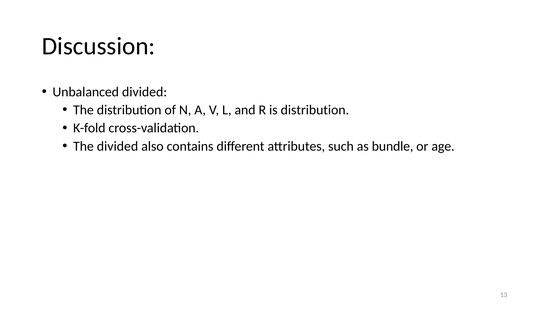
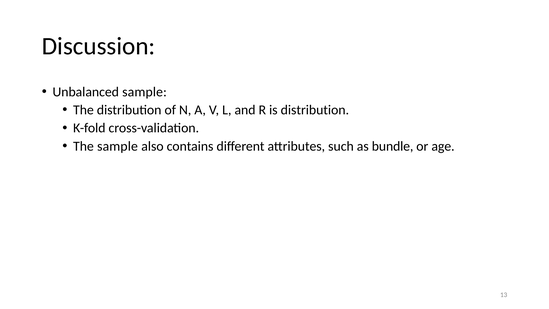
Unbalanced divided: divided -> sample
The divided: divided -> sample
